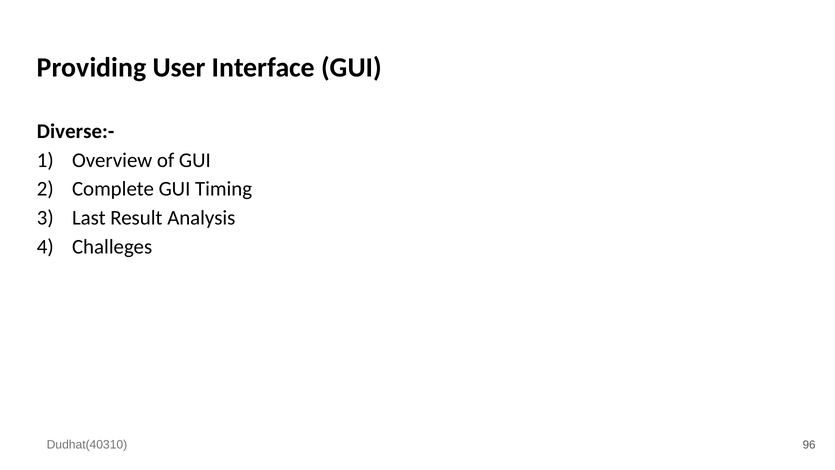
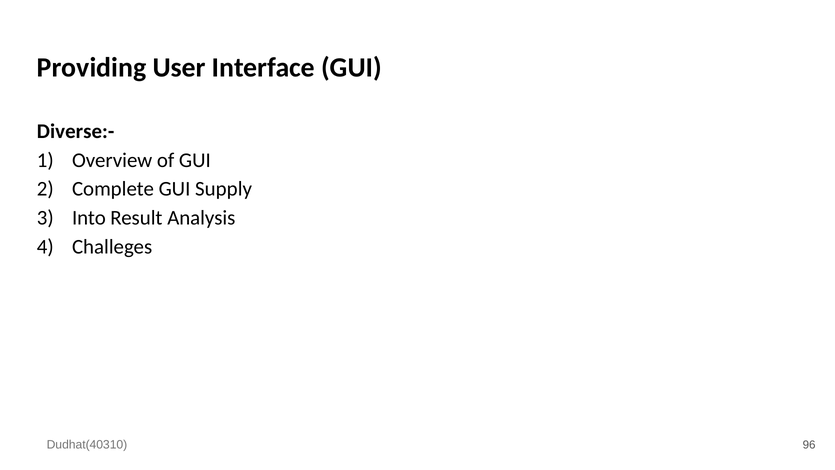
Timing: Timing -> Supply
Last: Last -> Into
